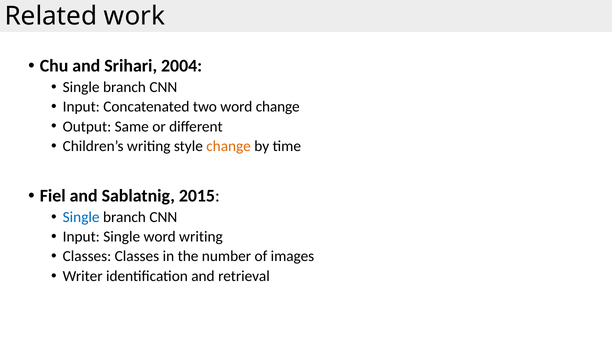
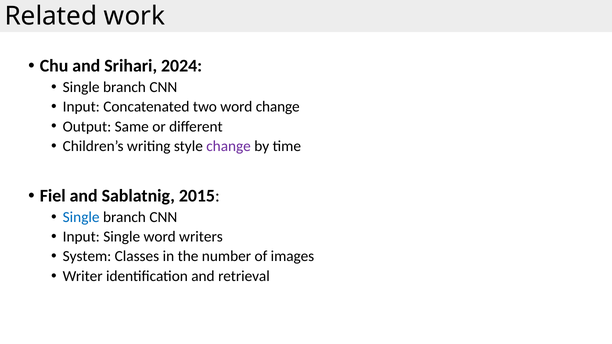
2004: 2004 -> 2024
change at (229, 146) colour: orange -> purple
word writing: writing -> writers
Classes at (87, 257): Classes -> System
